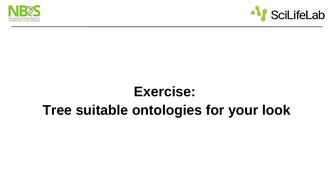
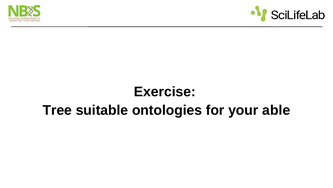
look: look -> able
